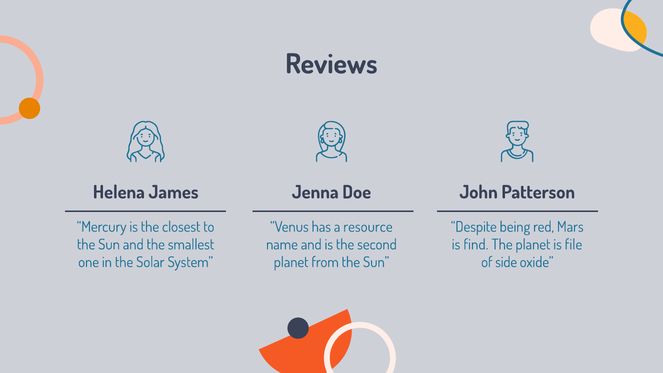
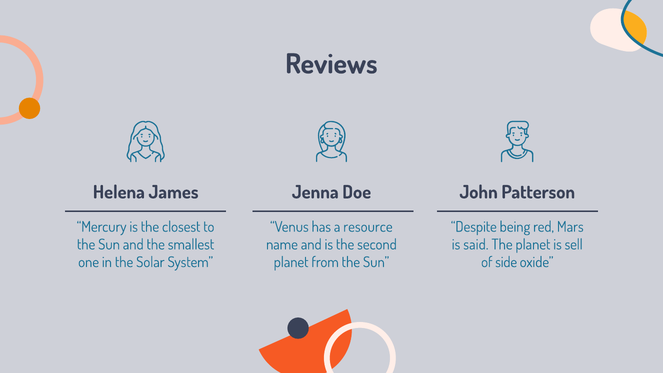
find: find -> said
file: file -> sell
